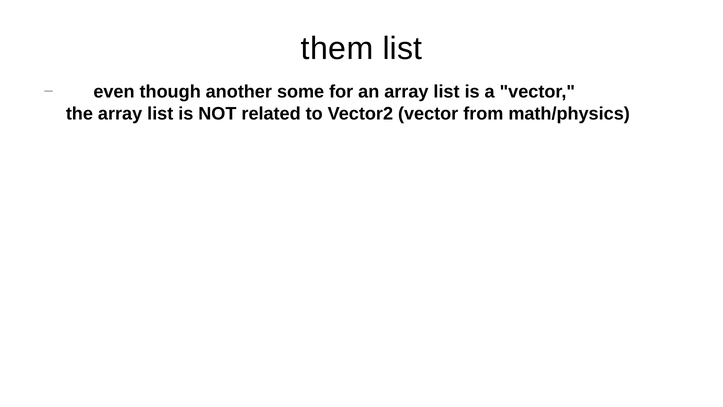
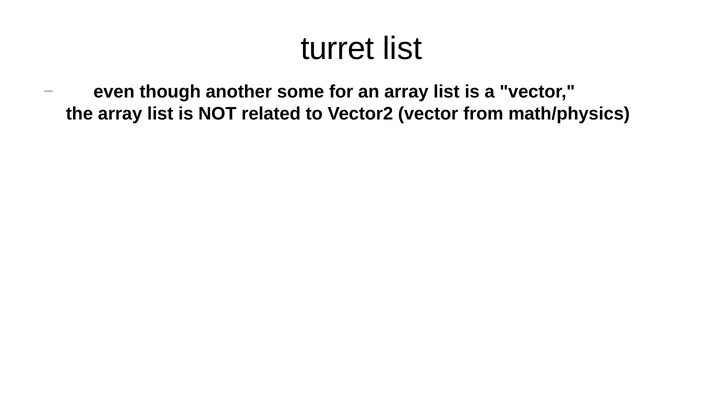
them: them -> turret
